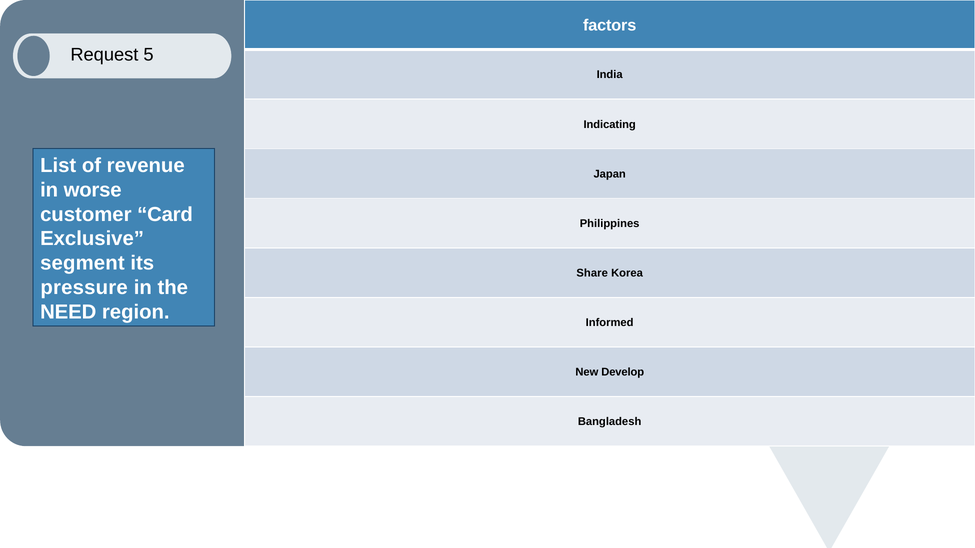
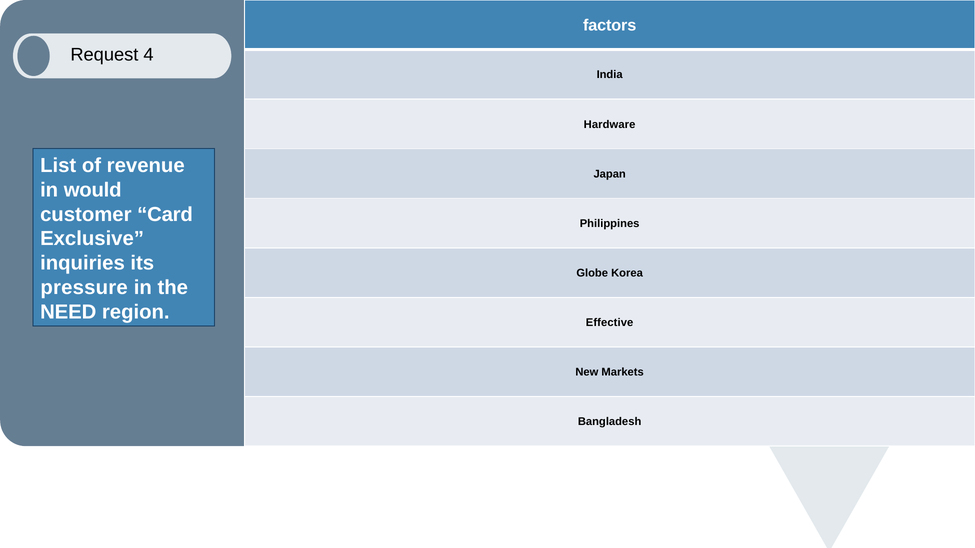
5: 5 -> 4
Indicating: Indicating -> Hardware
worse: worse -> would
segment: segment -> inquiries
Share: Share -> Globe
Informed: Informed -> Effective
Develop: Develop -> Markets
